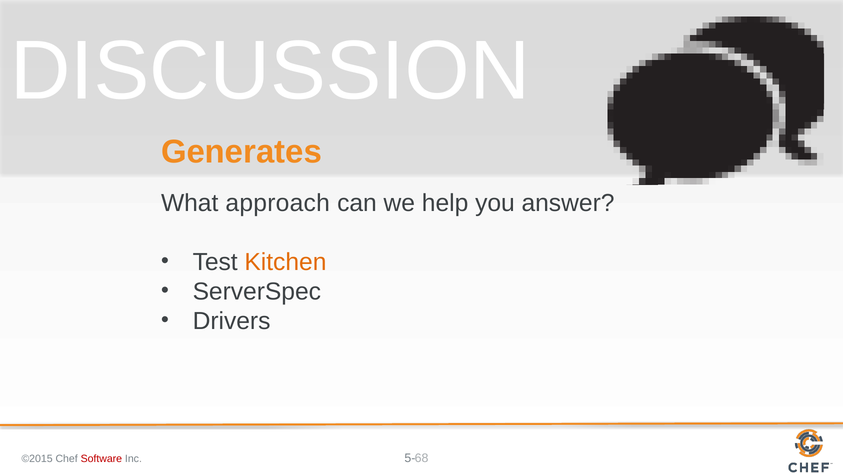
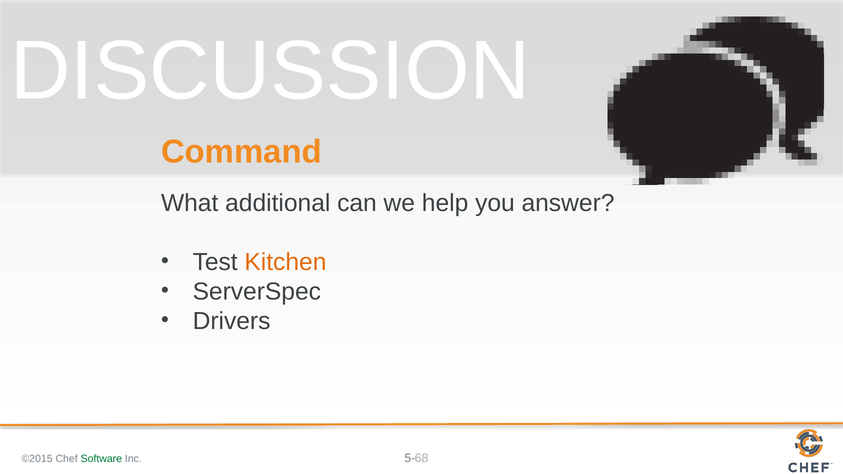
Generates: Generates -> Command
approach: approach -> additional
Software colour: red -> green
